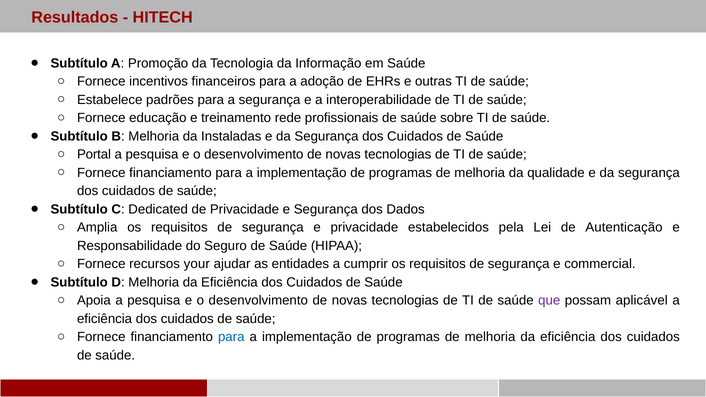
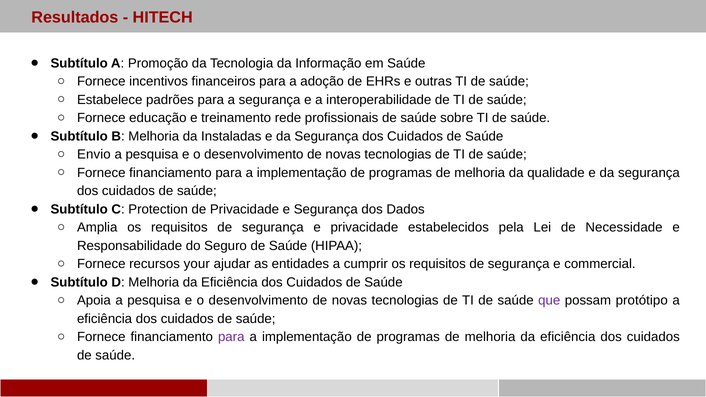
Portal: Portal -> Envio
Dedicated: Dedicated -> Protection
Autenticação: Autenticação -> Necessidade
aplicável: aplicável -> protótipo
para at (231, 337) colour: blue -> purple
